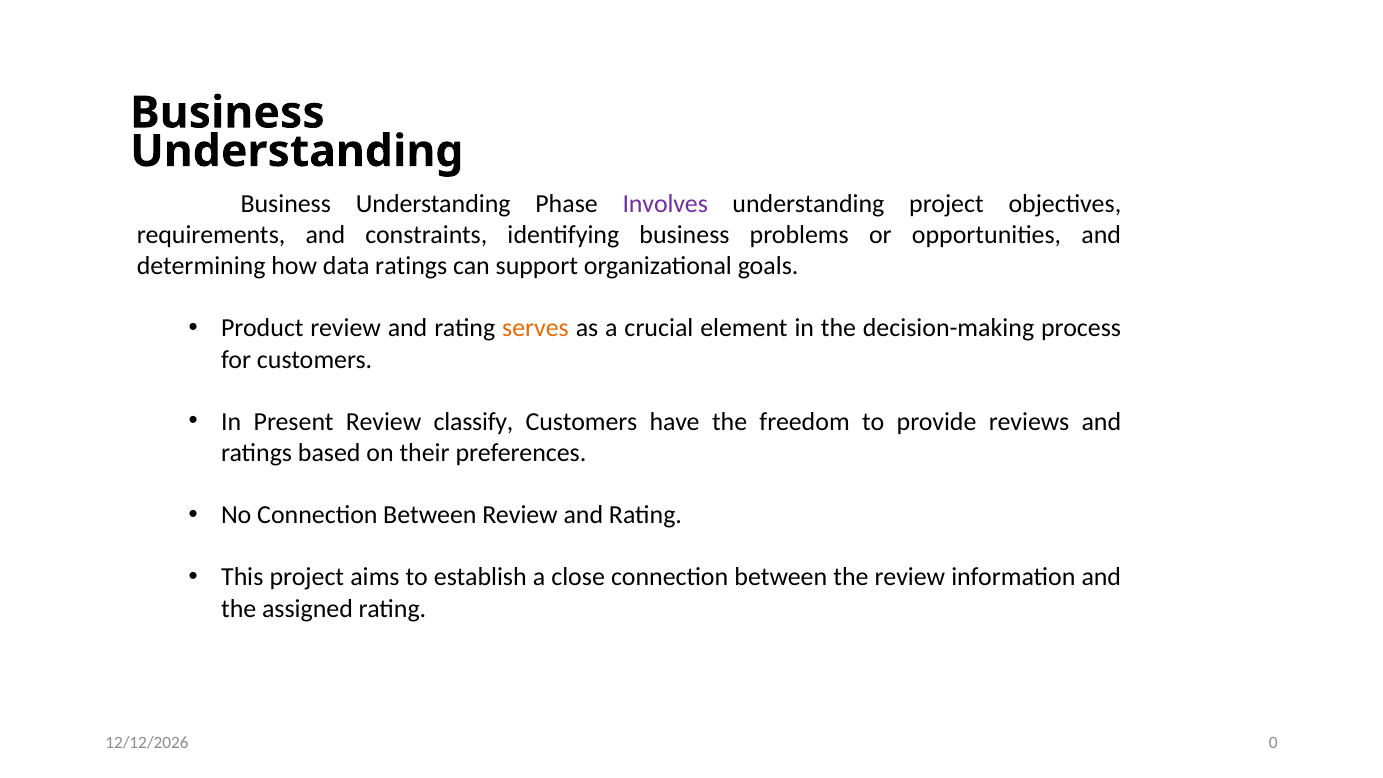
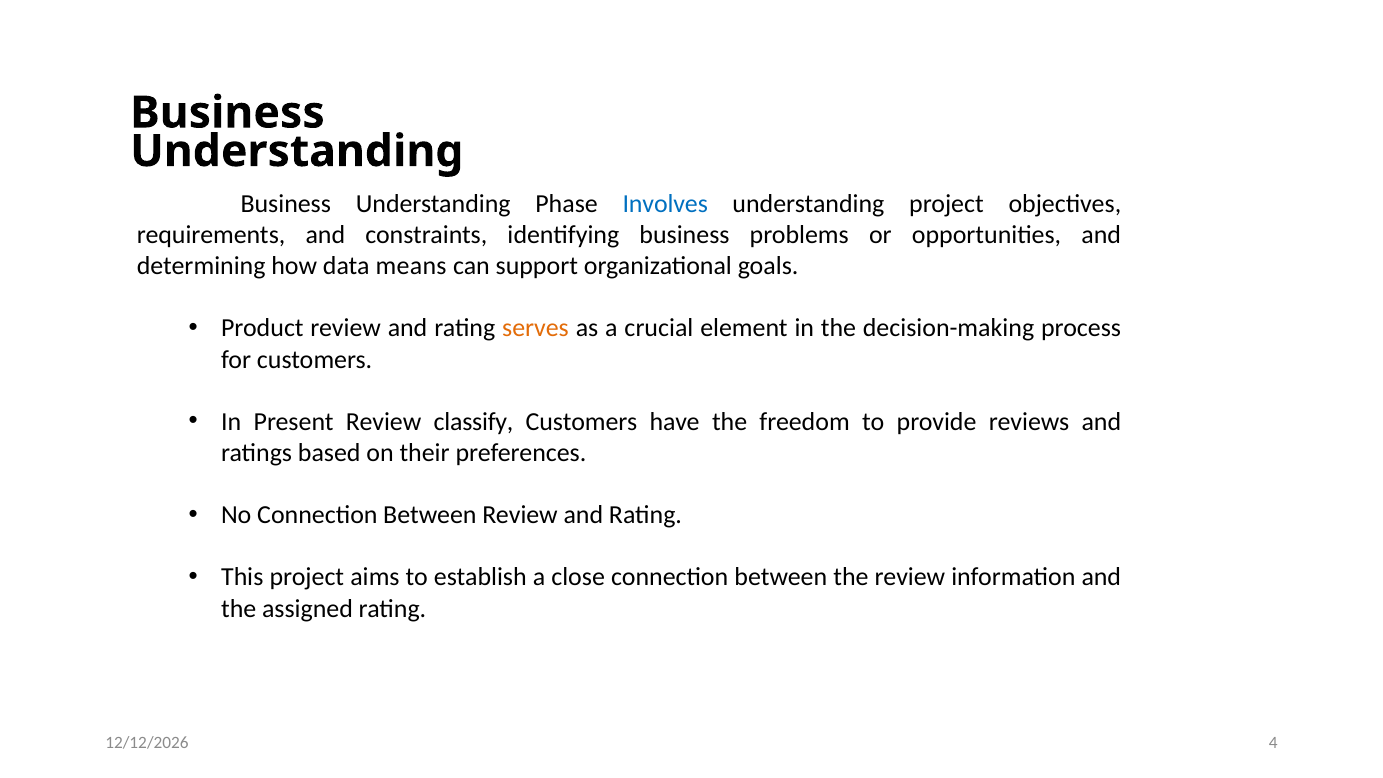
Involves colour: purple -> blue
data ratings: ratings -> means
0: 0 -> 4
